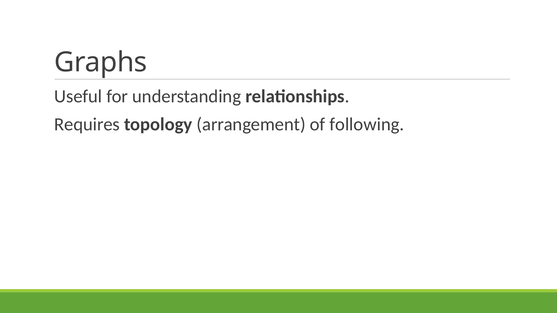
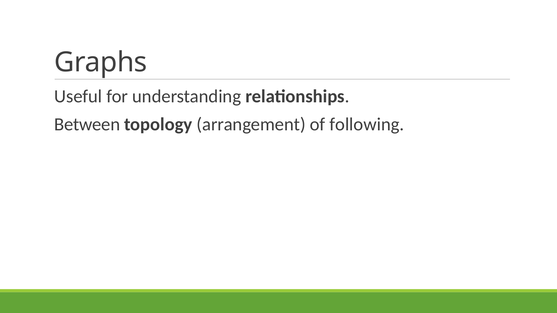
Requires: Requires -> Between
